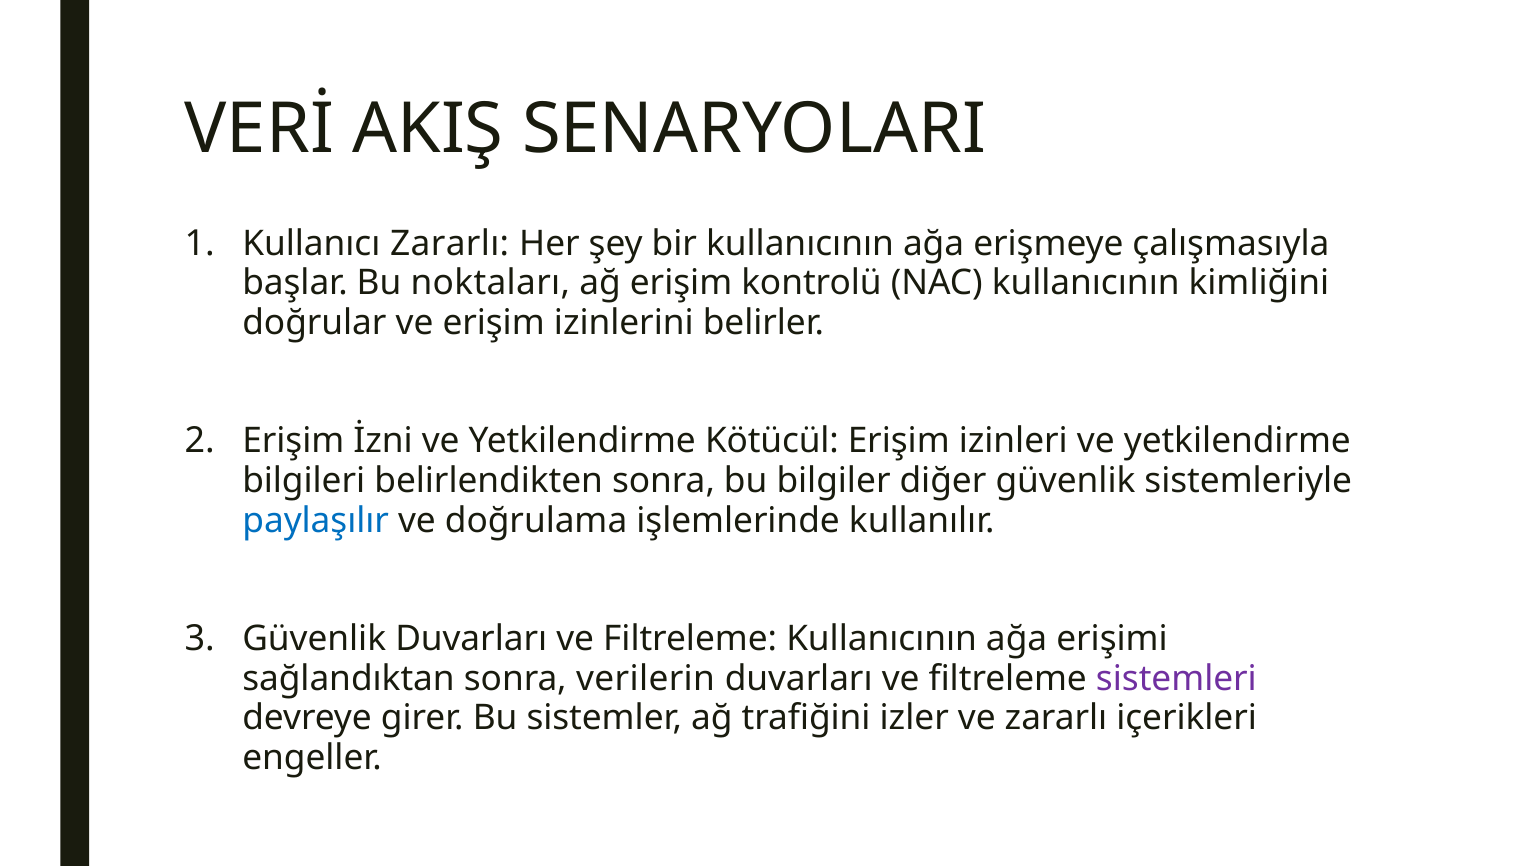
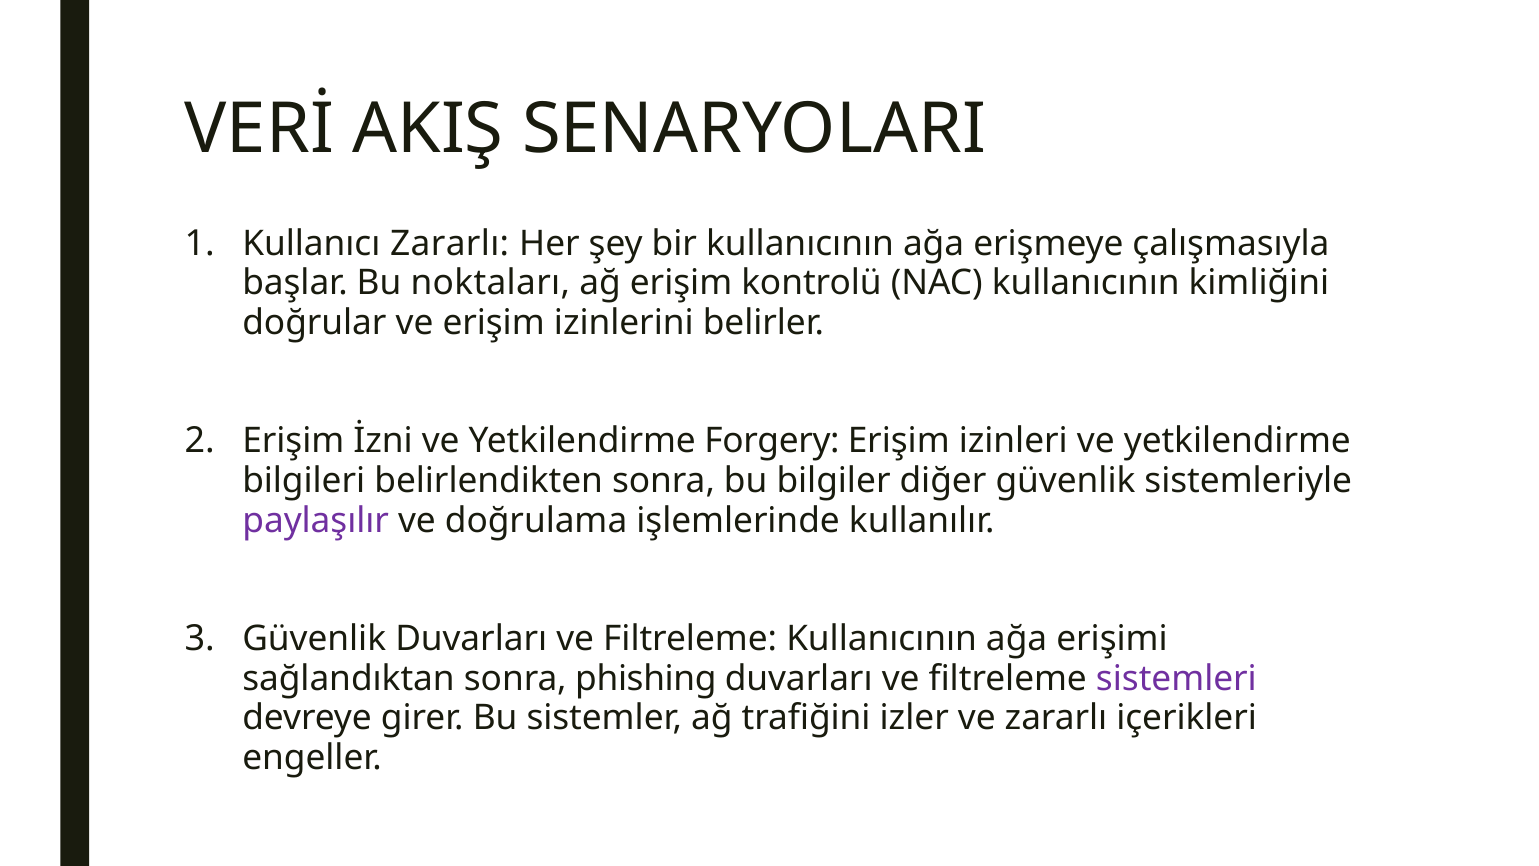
Kötücül: Kötücül -> Forgery
paylaşılır colour: blue -> purple
verilerin: verilerin -> phishing
